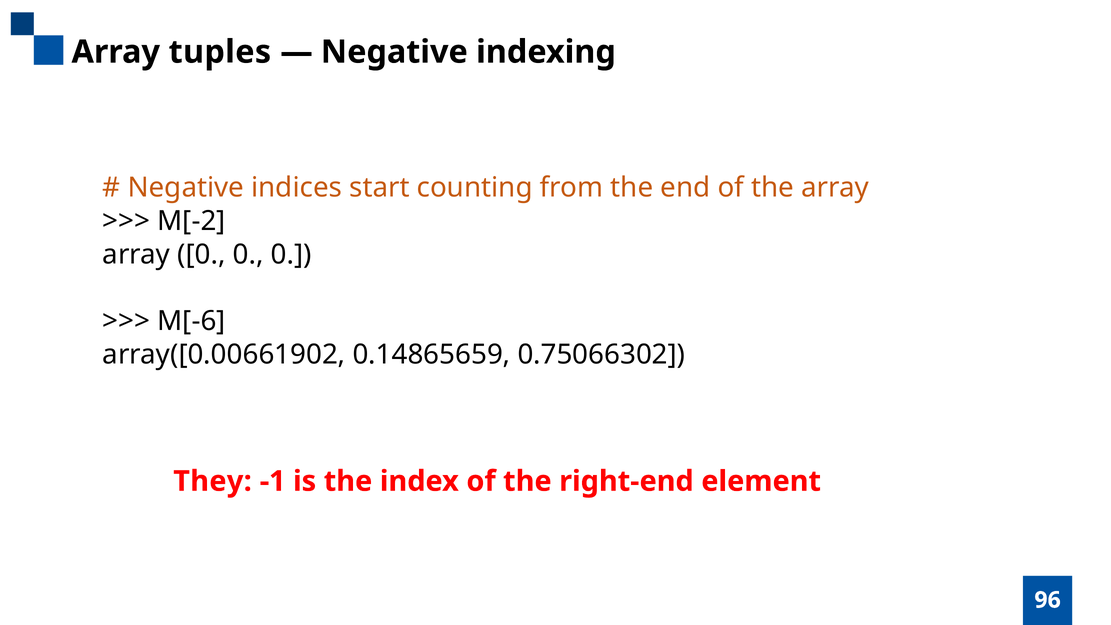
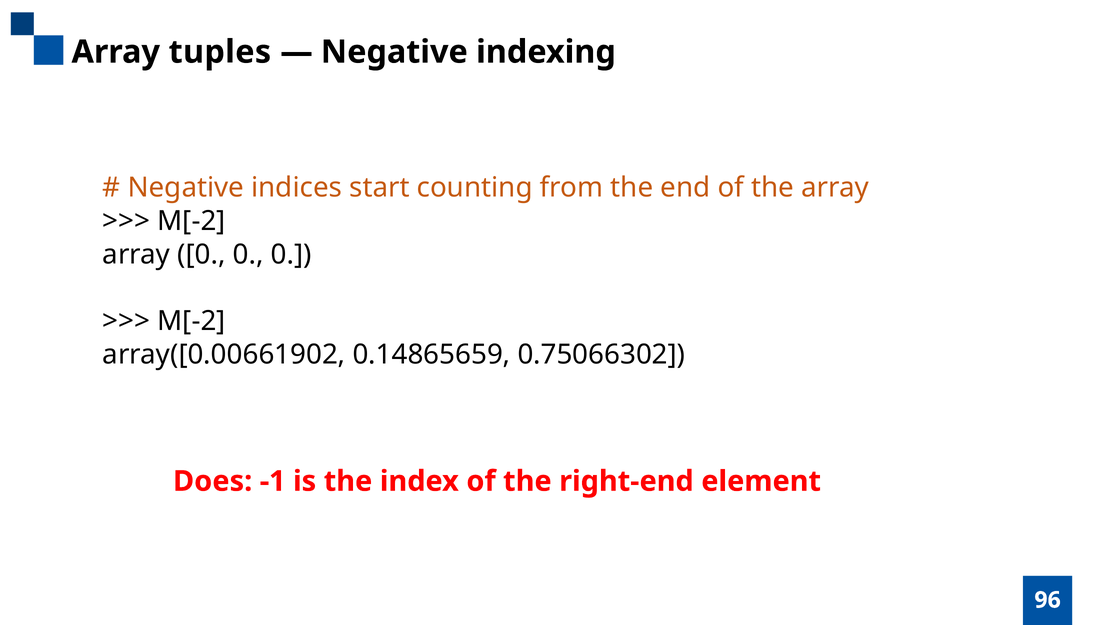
M[-6 at (191, 321): M[-6 -> M[-2
They: They -> Does
